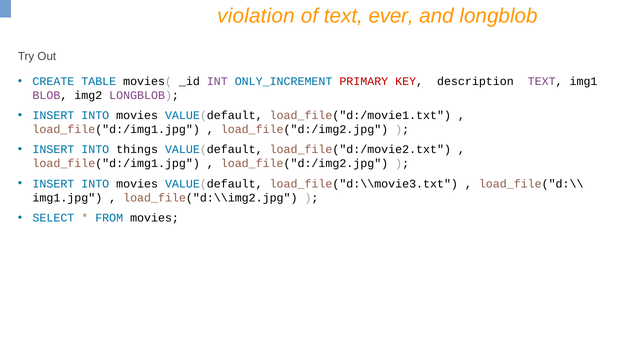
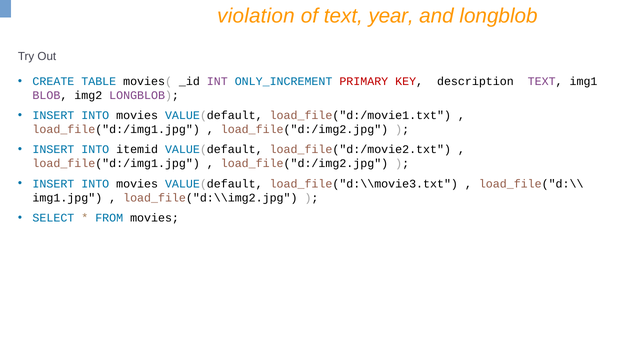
ever: ever -> year
things: things -> itemid
